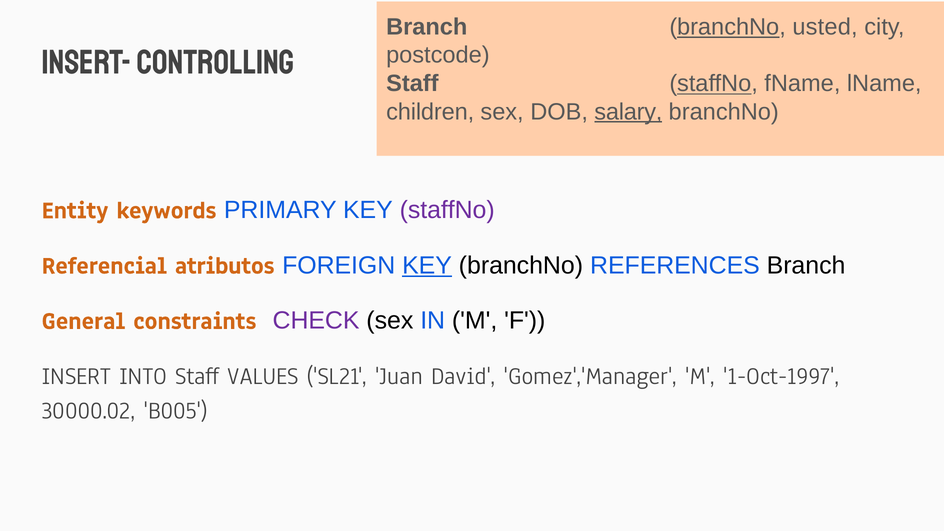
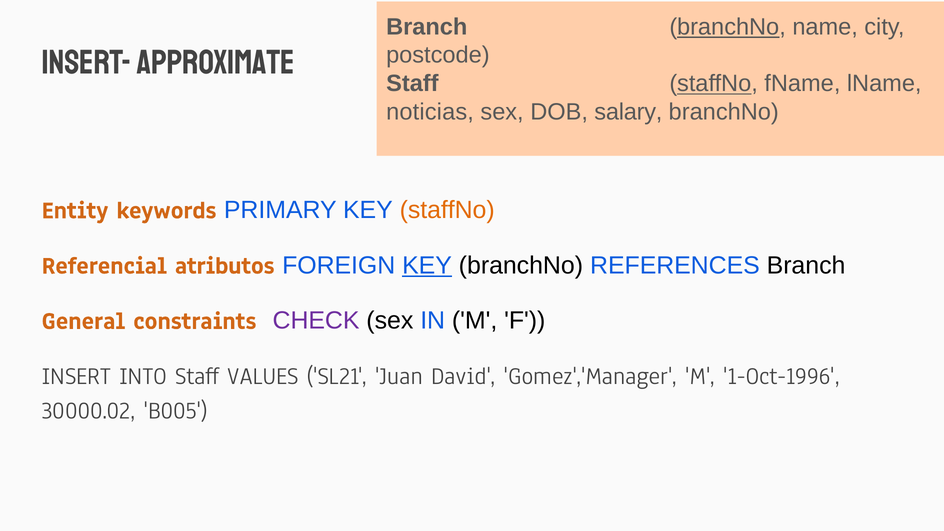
usted: usted -> name
Controlling: Controlling -> Approximate
children: children -> noticias
salary underline: present -> none
staffNo at (447, 210) colour: purple -> orange
1-Oct-1997: 1-Oct-1997 -> 1-Oct-1996
